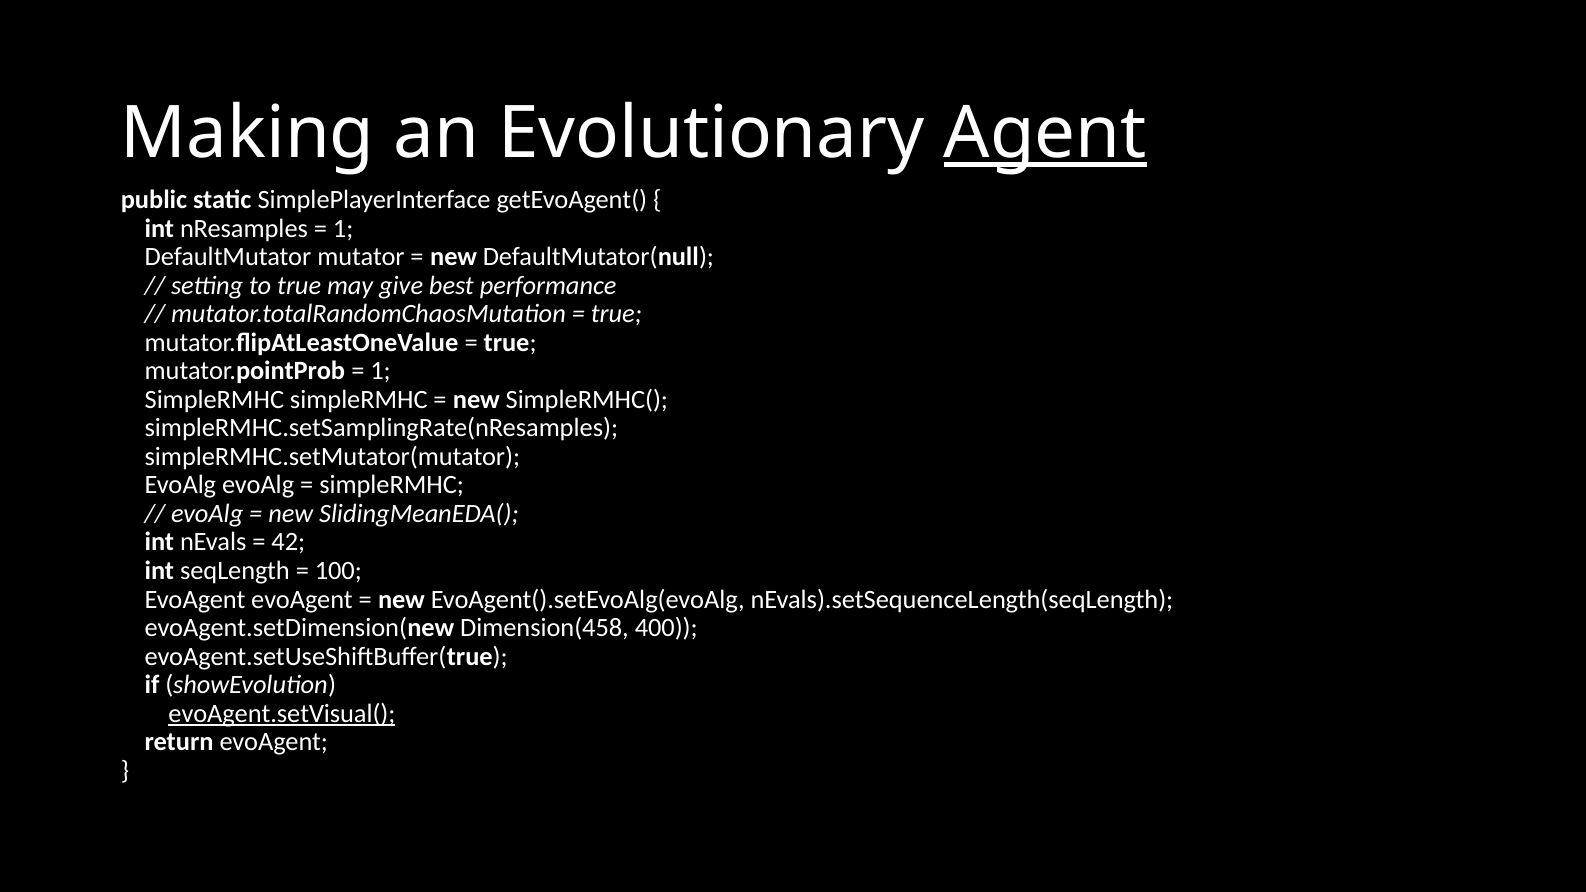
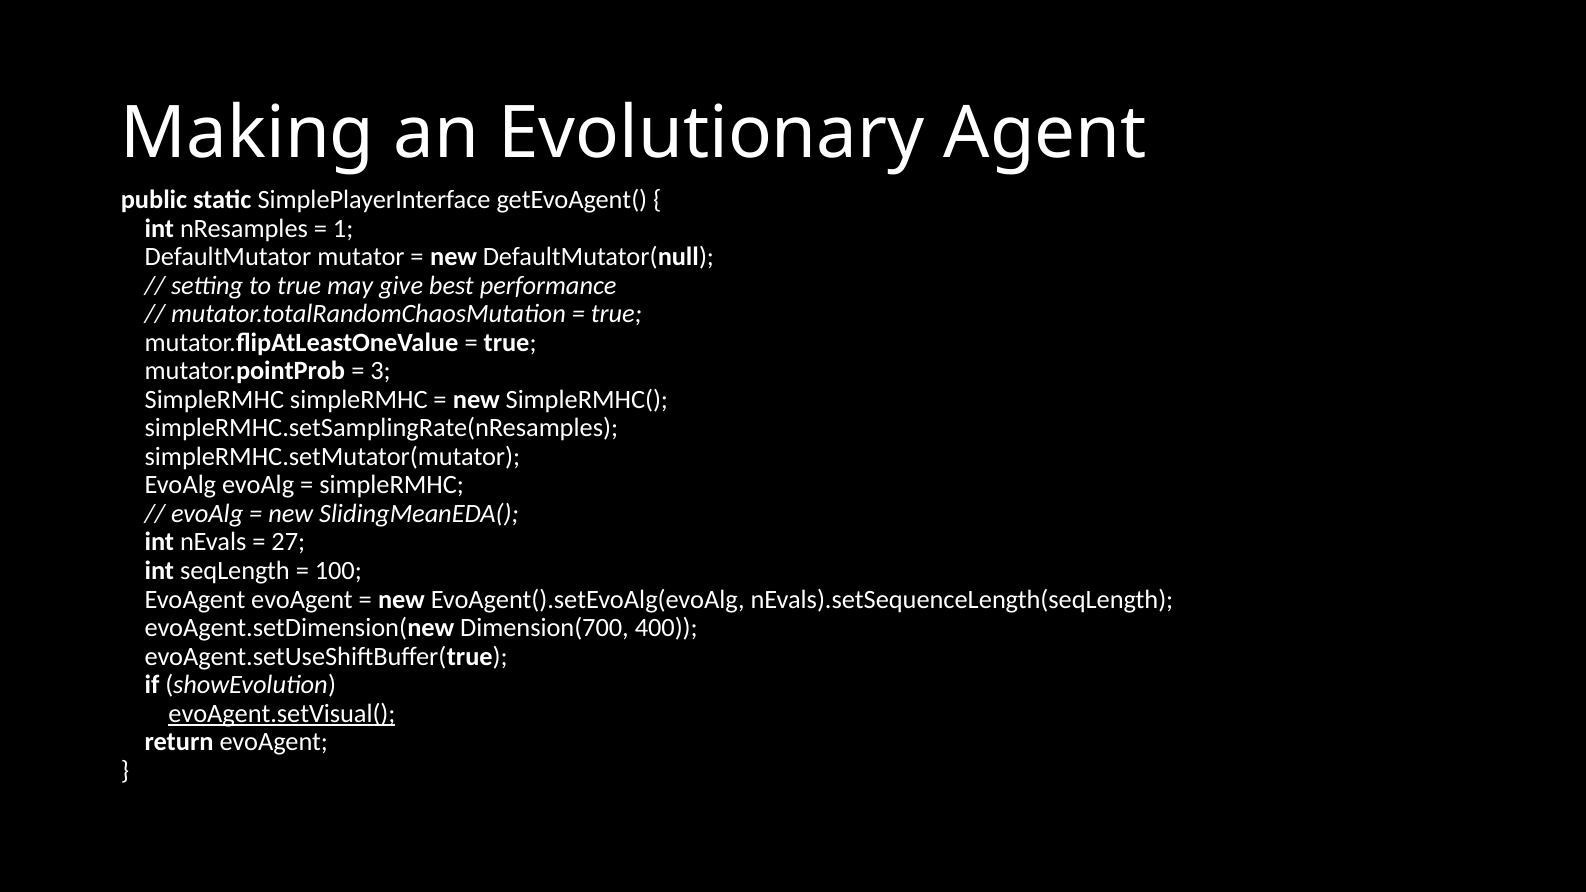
Agent underline: present -> none
1 at (380, 371): 1 -> 3
42: 42 -> 27
Dimension(458: Dimension(458 -> Dimension(700
